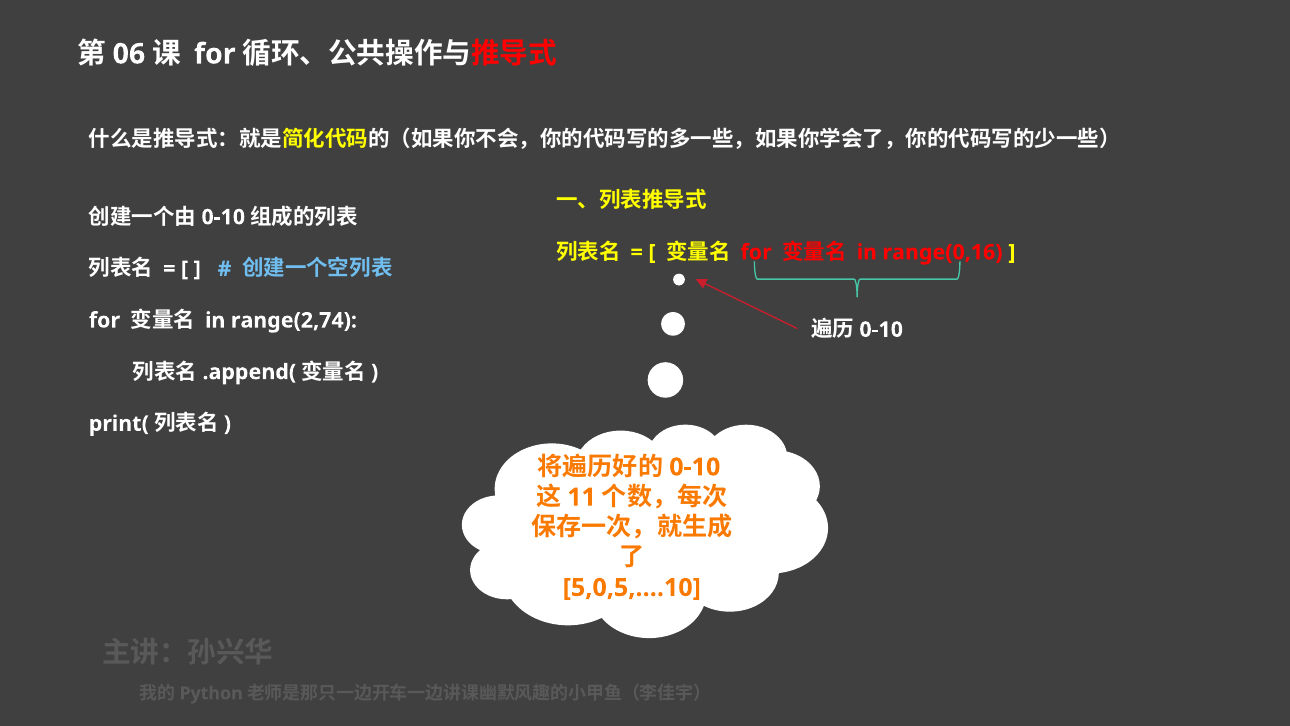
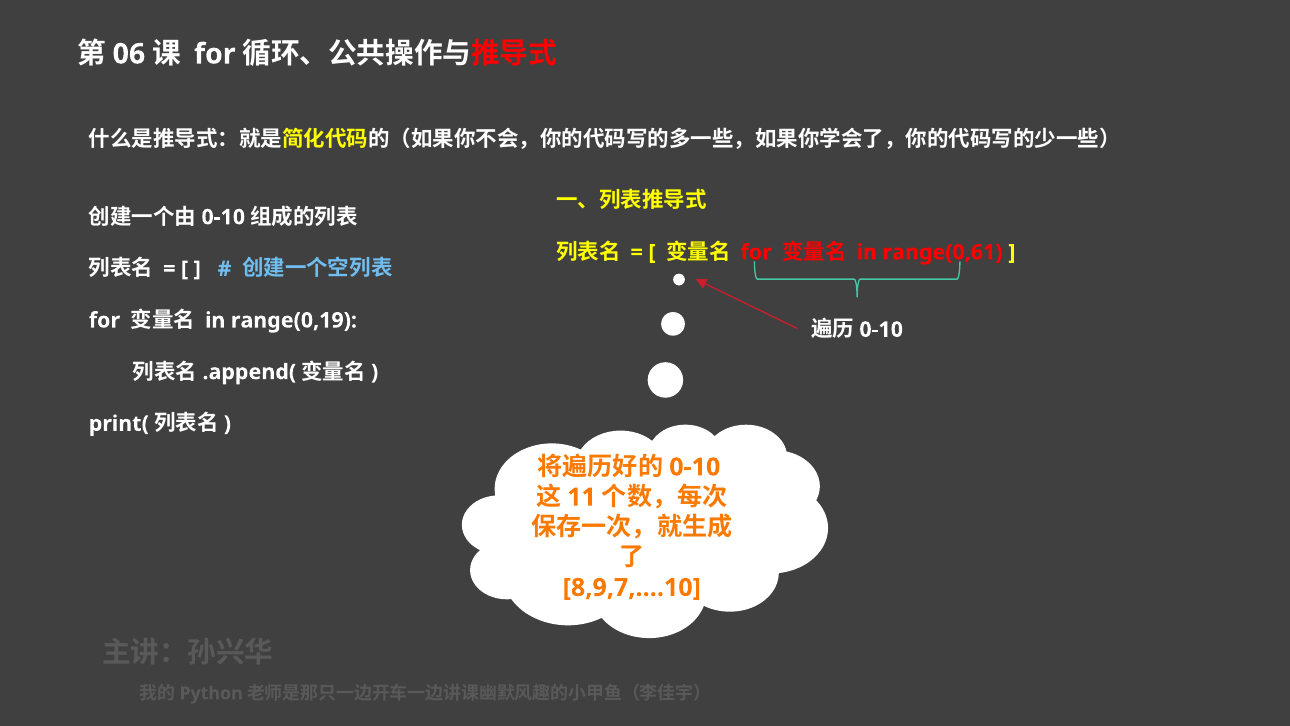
range(0,16: range(0,16 -> range(0,61
range(2,74: range(2,74 -> range(0,19
5,0,5,….10: 5,0,5,….10 -> 8,9,7,….10
